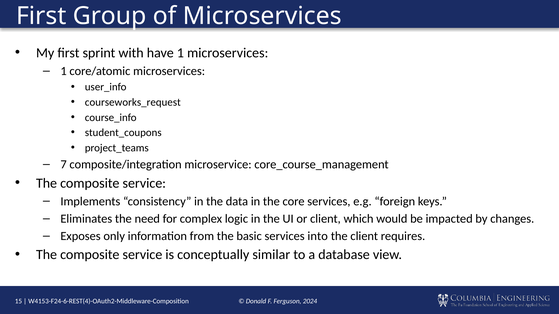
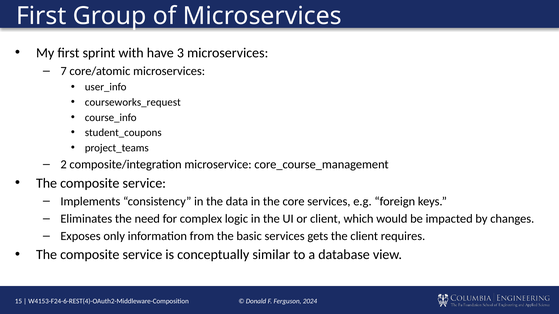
have 1: 1 -> 3
1 at (64, 71): 1 -> 7
7: 7 -> 2
into: into -> gets
